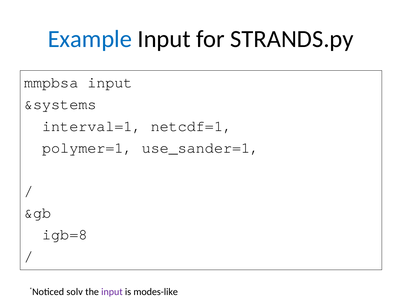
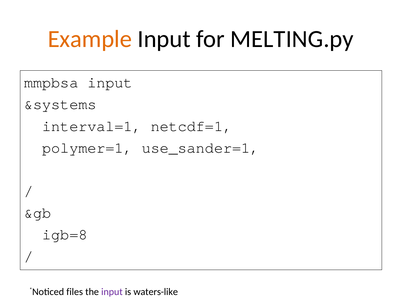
Example colour: blue -> orange
STRANDS.py: STRANDS.py -> MELTING.py
solv: solv -> files
modes-like: modes-like -> waters-like
